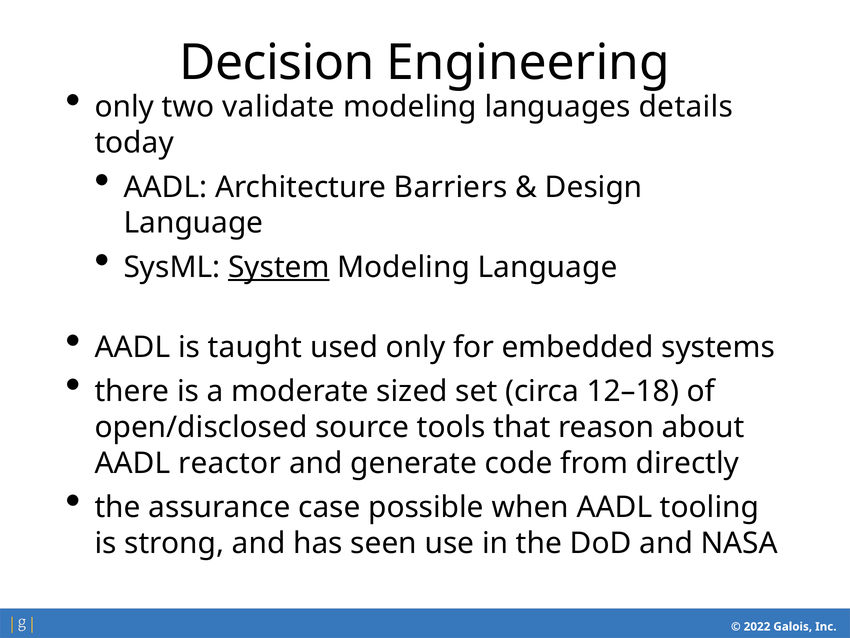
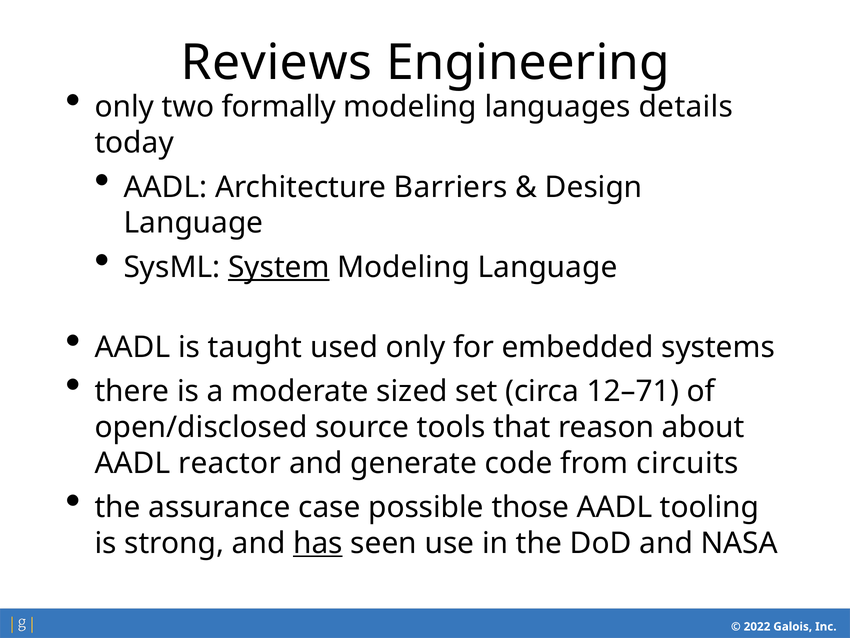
Decision: Decision -> Reviews
validate: validate -> formally
12–18: 12–18 -> 12–71
directly: directly -> circuits
when: when -> those
has underline: none -> present
